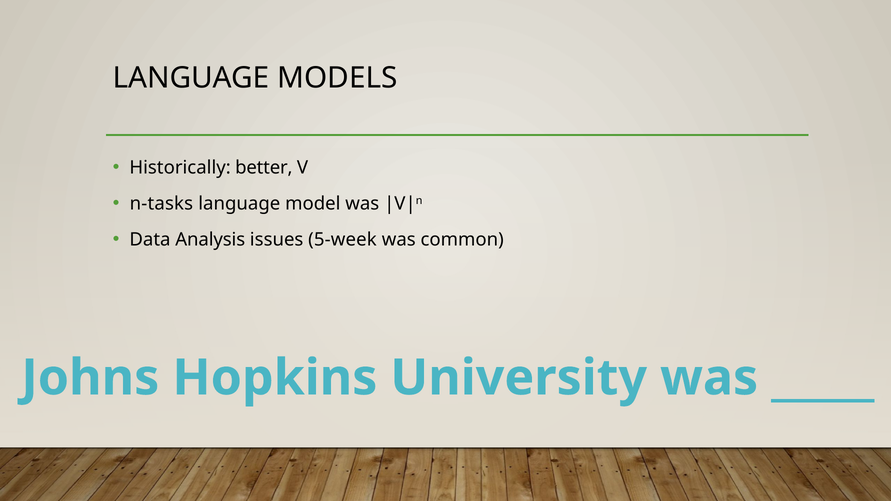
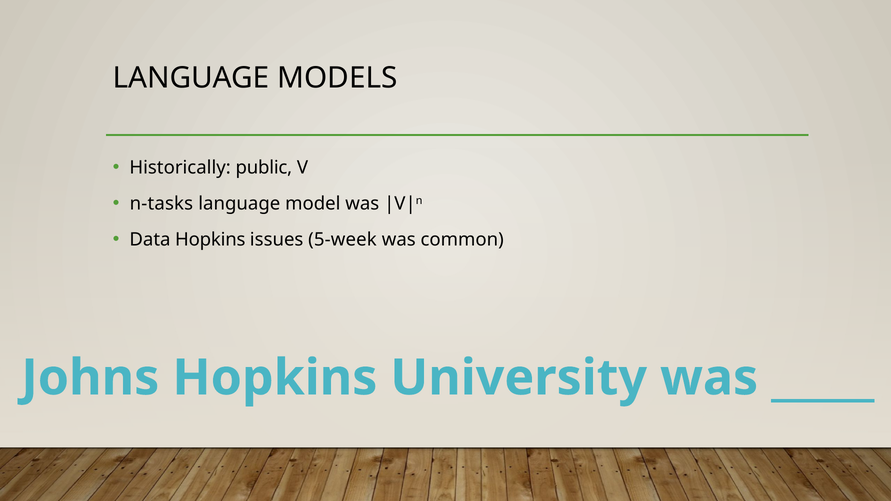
better: better -> public
Data Analysis: Analysis -> Hopkins
